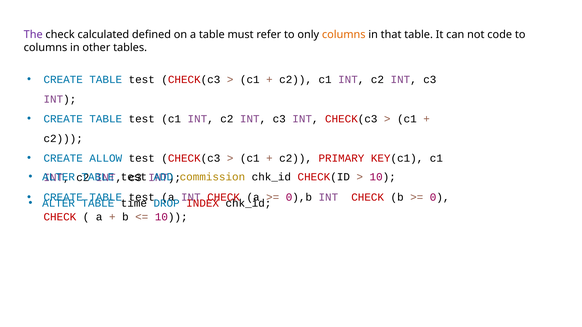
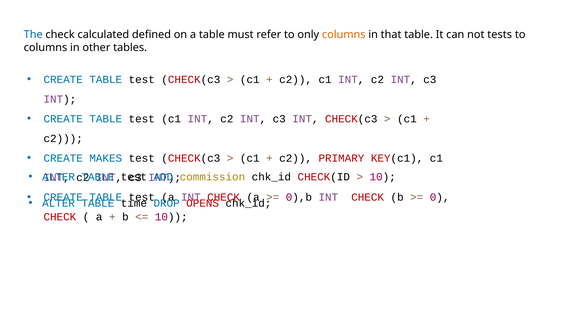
The colour: purple -> blue
code: code -> tests
ALLOW: ALLOW -> MAKES
INDEX: INDEX -> OPENS
